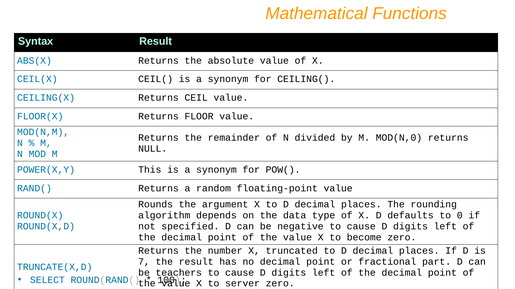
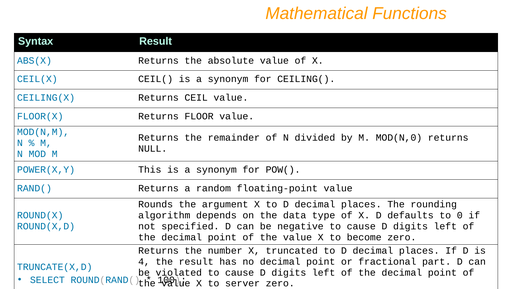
7: 7 -> 4
teachers: teachers -> violated
